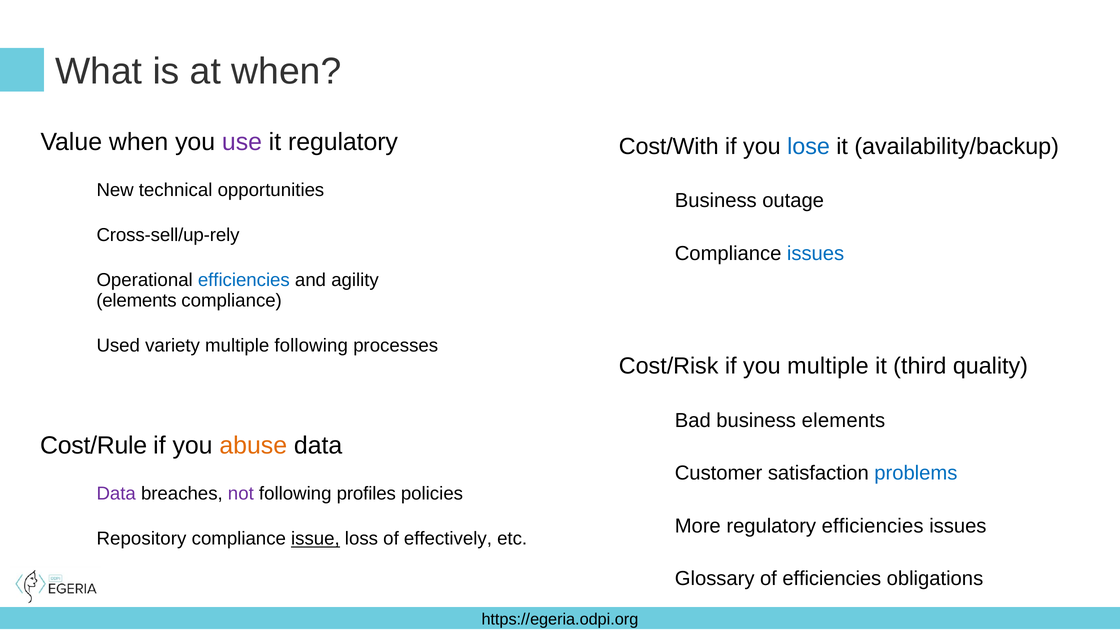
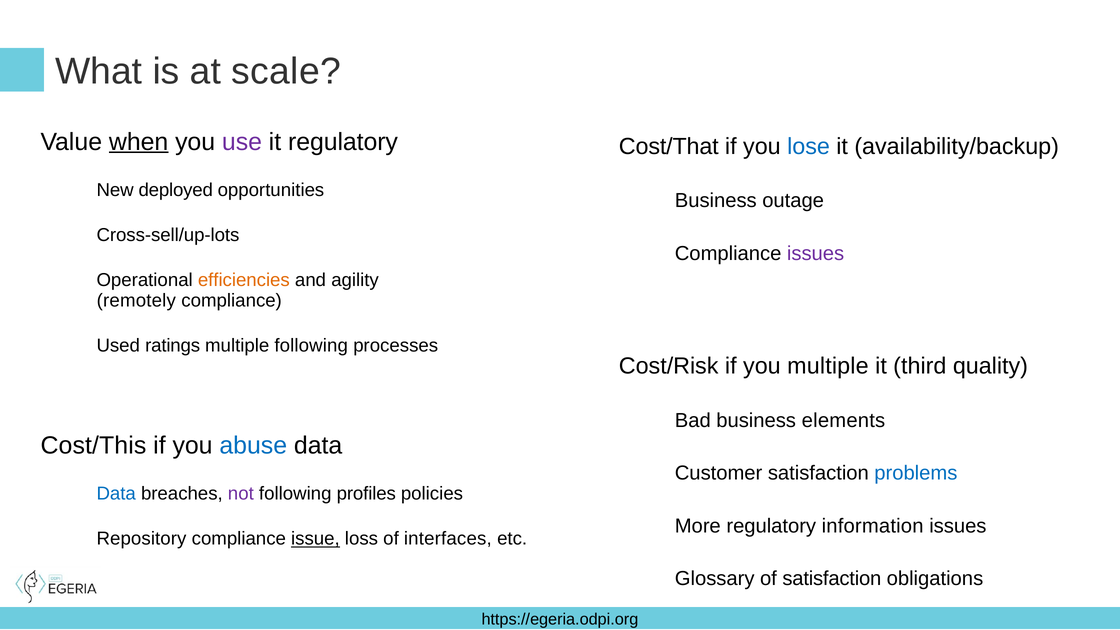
at when: when -> scale
when at (139, 142) underline: none -> present
Cost/With: Cost/With -> Cost/That
technical: technical -> deployed
Cross-sell/up-rely: Cross-sell/up-rely -> Cross-sell/up-lots
issues at (816, 254) colour: blue -> purple
efficiencies at (244, 280) colour: blue -> orange
elements at (136, 300): elements -> remotely
variety: variety -> ratings
Cost/Rule: Cost/Rule -> Cost/This
abuse colour: orange -> blue
Data at (116, 494) colour: purple -> blue
regulatory efficiencies: efficiencies -> information
effectively: effectively -> interfaces
of efficiencies: efficiencies -> satisfaction
